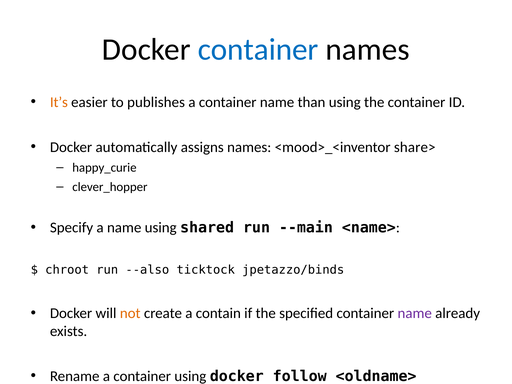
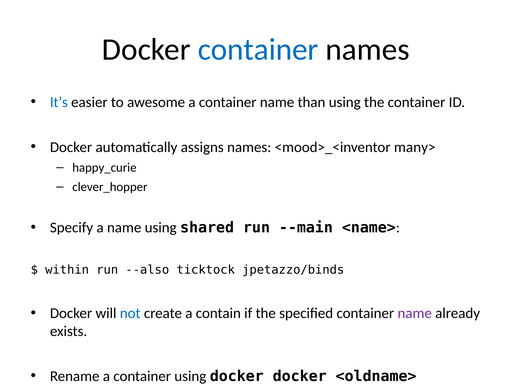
It’s colour: orange -> blue
publishes: publishes -> awesome
share>: share> -> many>
chroot: chroot -> within
not colour: orange -> blue
docker follow: follow -> docker
